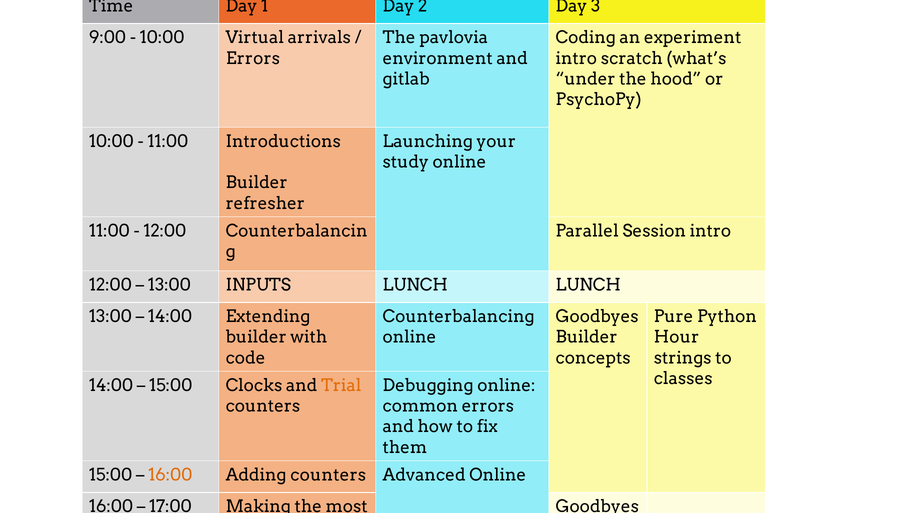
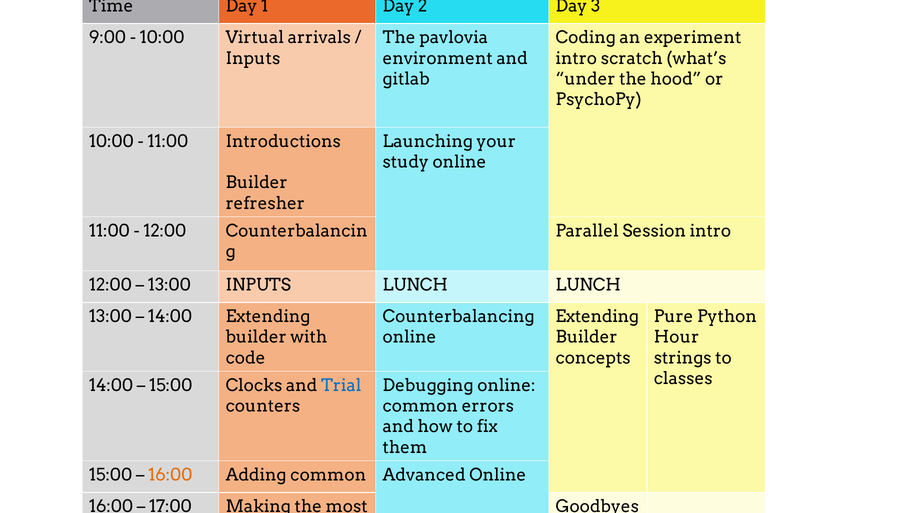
Errors at (253, 58): Errors -> Inputs
Goodbyes at (597, 317): Goodbyes -> Extending
Trial colour: orange -> blue
Adding counters: counters -> common
